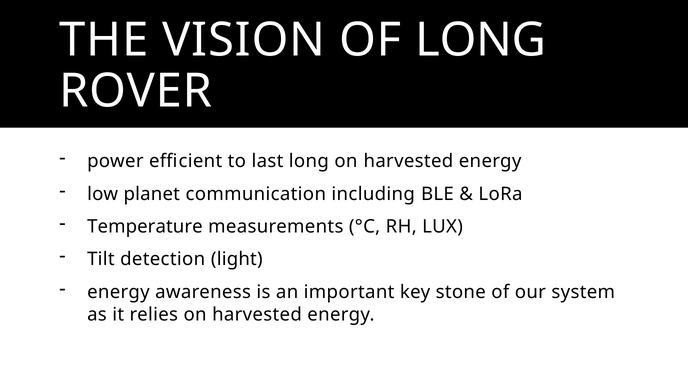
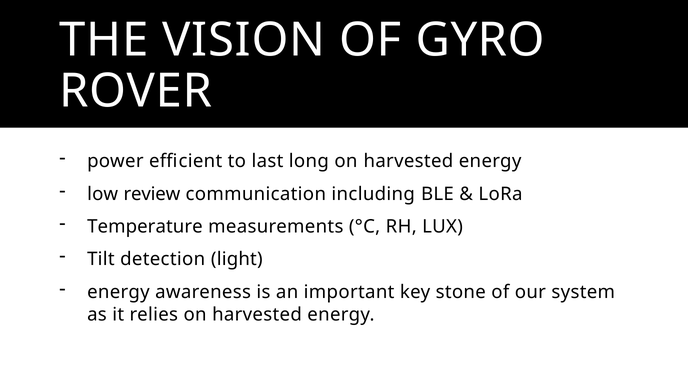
OF LONG: LONG -> GYRO
planet: planet -> review
